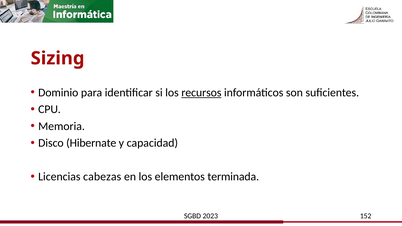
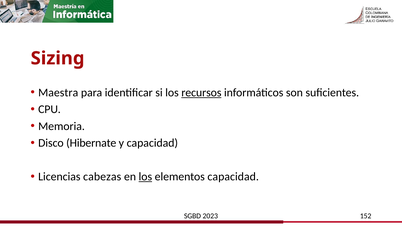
Dominio: Dominio -> Maestra
los at (145, 177) underline: none -> present
elementos terminada: terminada -> capacidad
